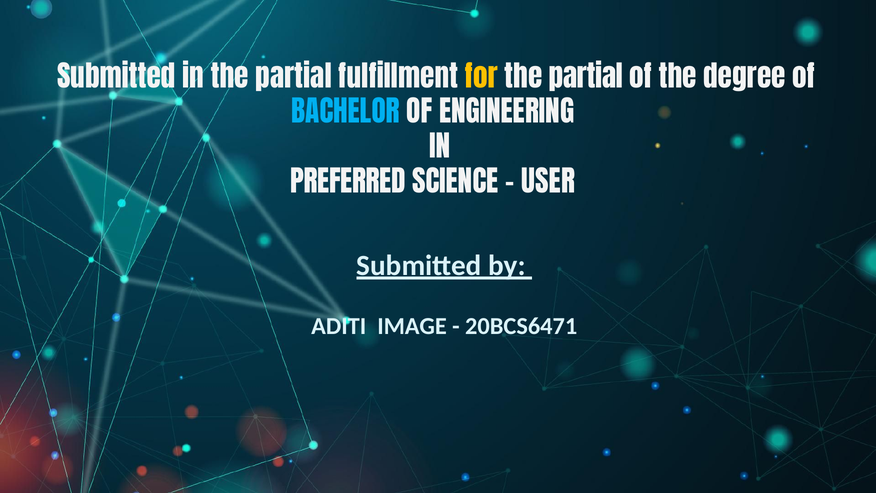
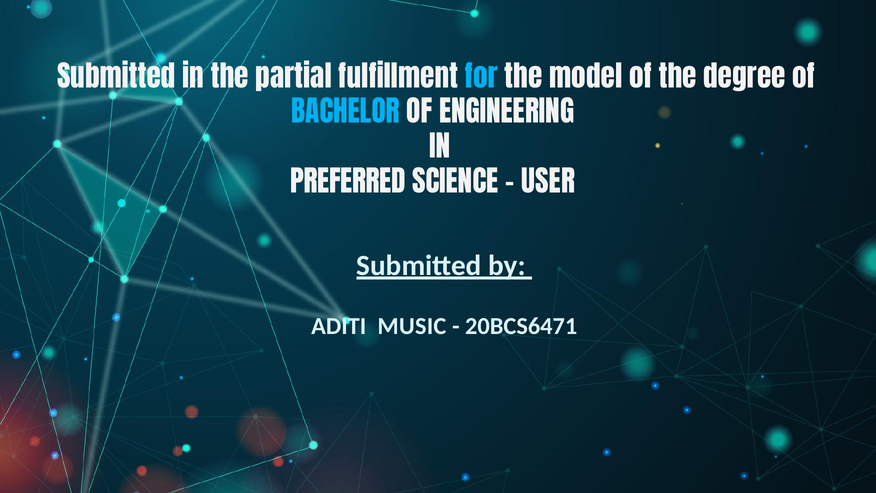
for colour: yellow -> light blue
partial at (586, 78): partial -> model
IMAGE: IMAGE -> MUSIC
